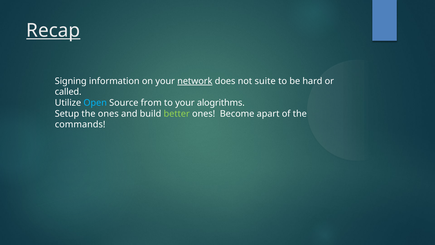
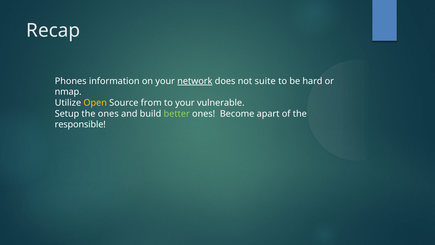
Recap underline: present -> none
Signing: Signing -> Phones
called: called -> nmap
Open colour: light blue -> yellow
alogrithms: alogrithms -> vulnerable
commands: commands -> responsible
